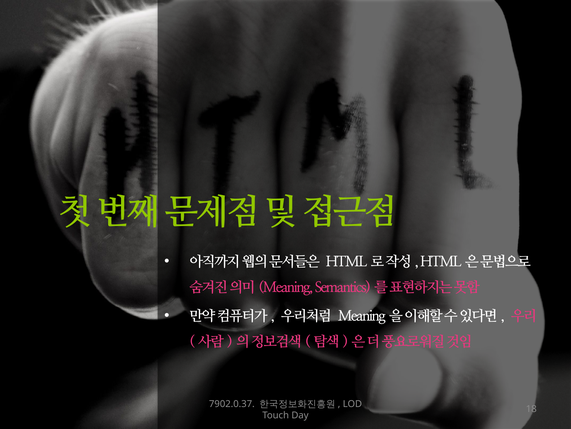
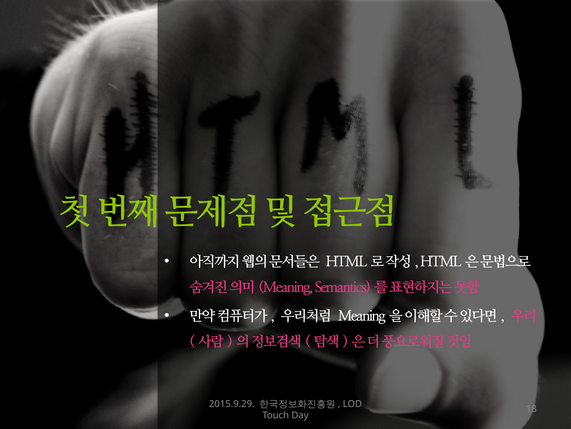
7902.0.37: 7902.0.37 -> 2015.9.29
